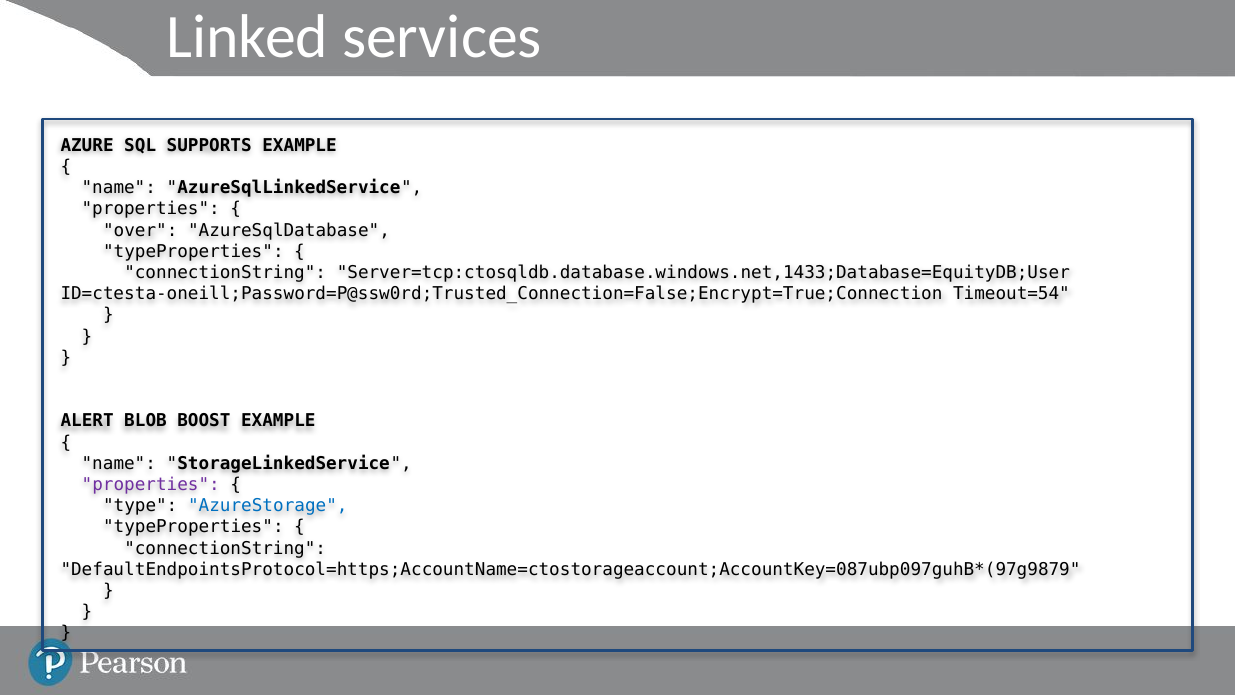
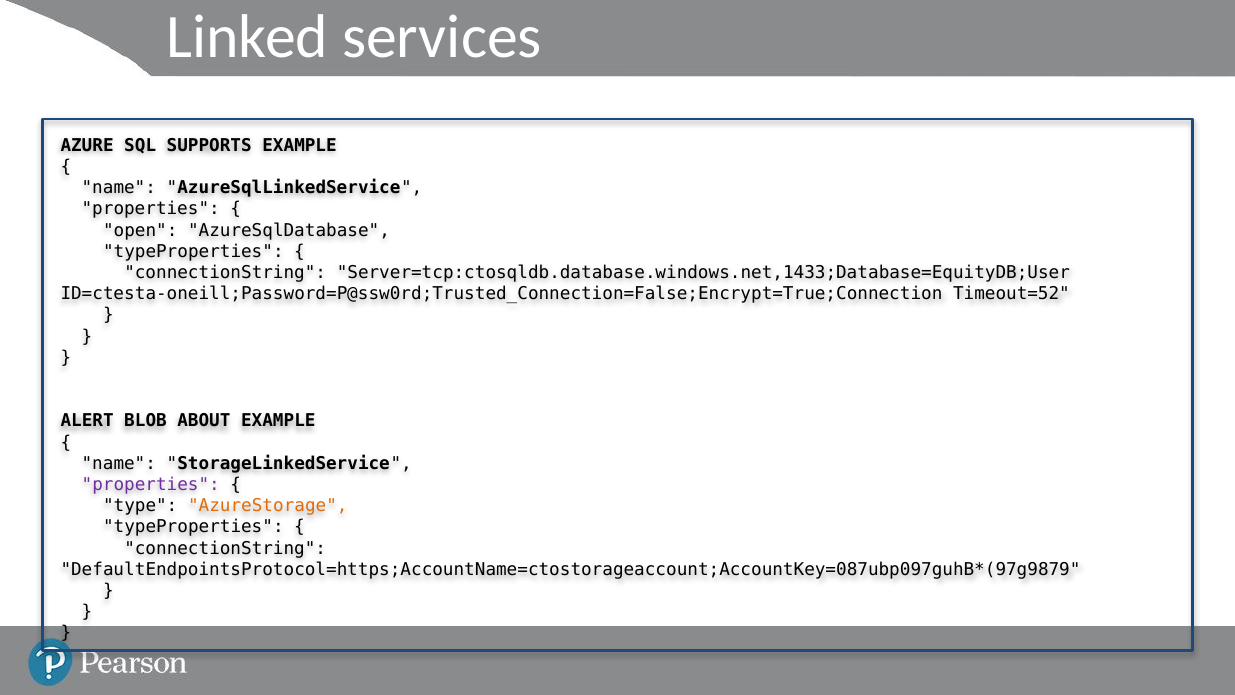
over: over -> open
Timeout=54: Timeout=54 -> Timeout=52
BOOST: BOOST -> ABOUT
AzureStorage colour: blue -> orange
